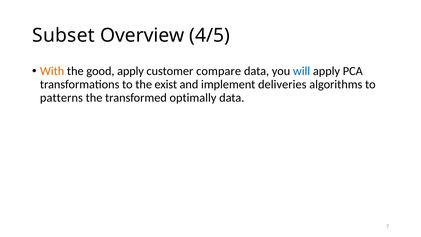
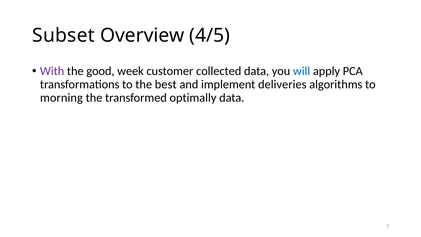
With colour: orange -> purple
good apply: apply -> week
compare: compare -> collected
exist: exist -> best
patterns: patterns -> morning
